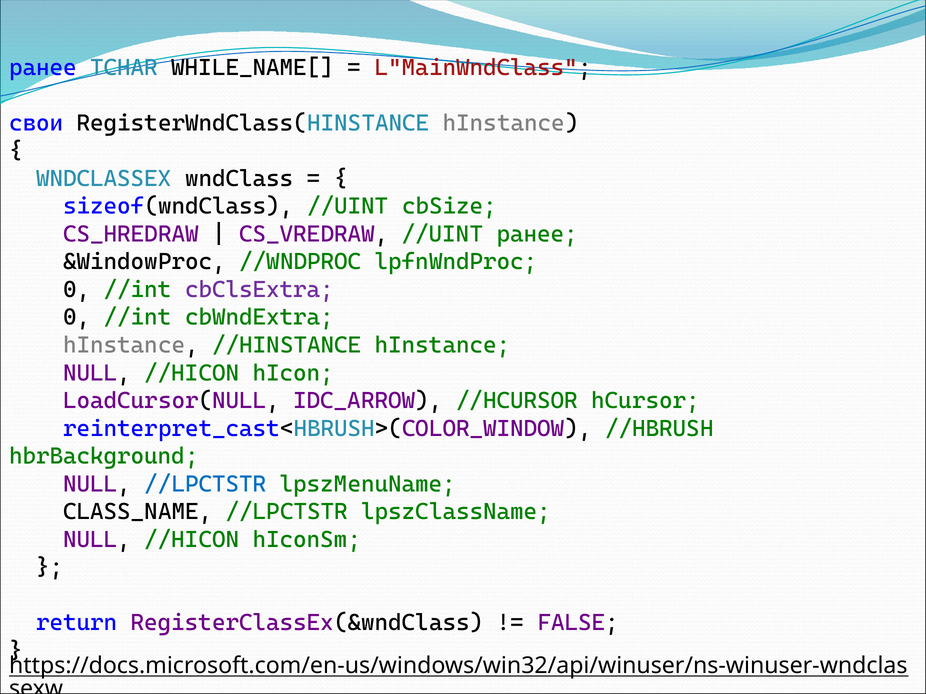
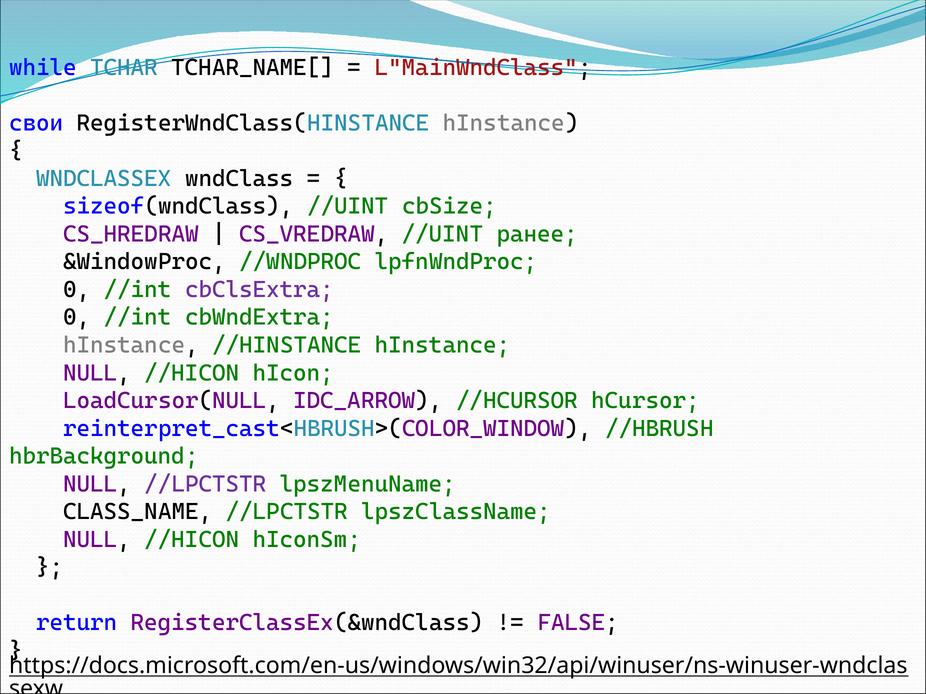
ранее at (43, 68): ранее -> while
WHILE_NAME[: WHILE_NAME[ -> TCHAR_NAME[
//LPCTSTR at (205, 484) colour: blue -> purple
